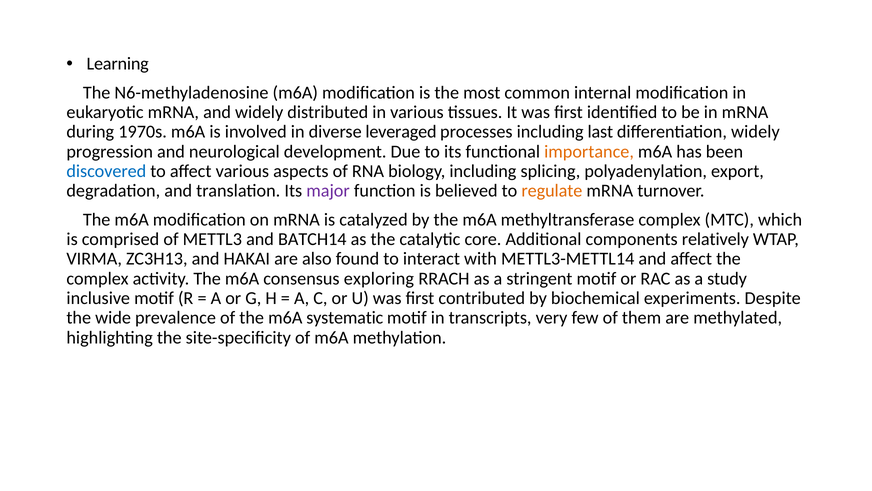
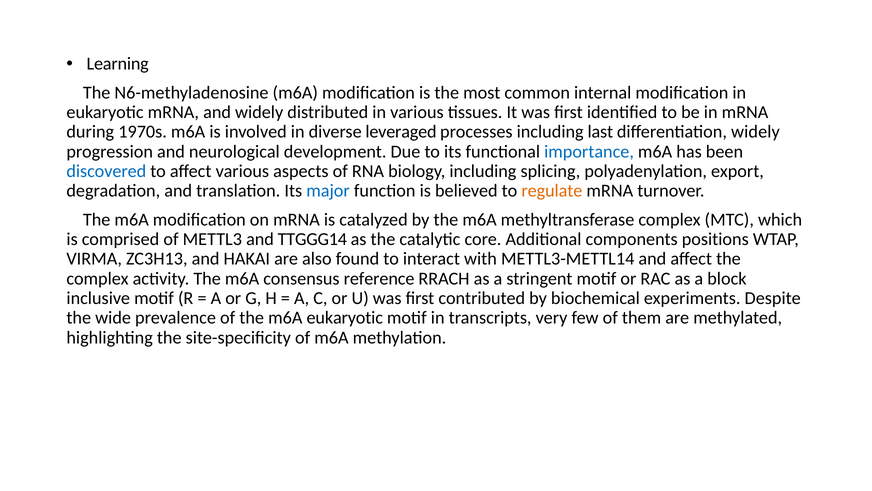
importance colour: orange -> blue
major colour: purple -> blue
BATCH14: BATCH14 -> TTGGG14
relatively: relatively -> positions
exploring: exploring -> reference
study: study -> block
m6A systematic: systematic -> eukaryotic
